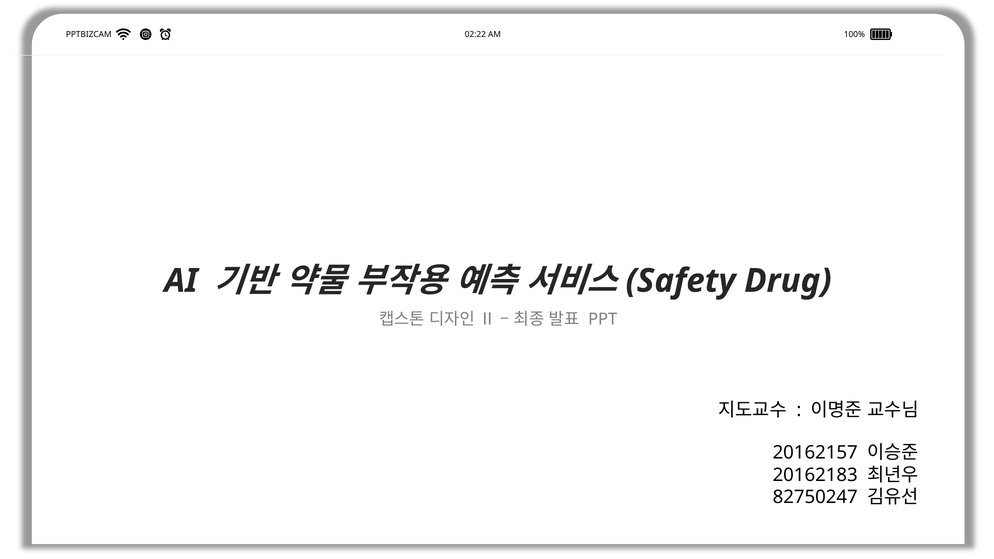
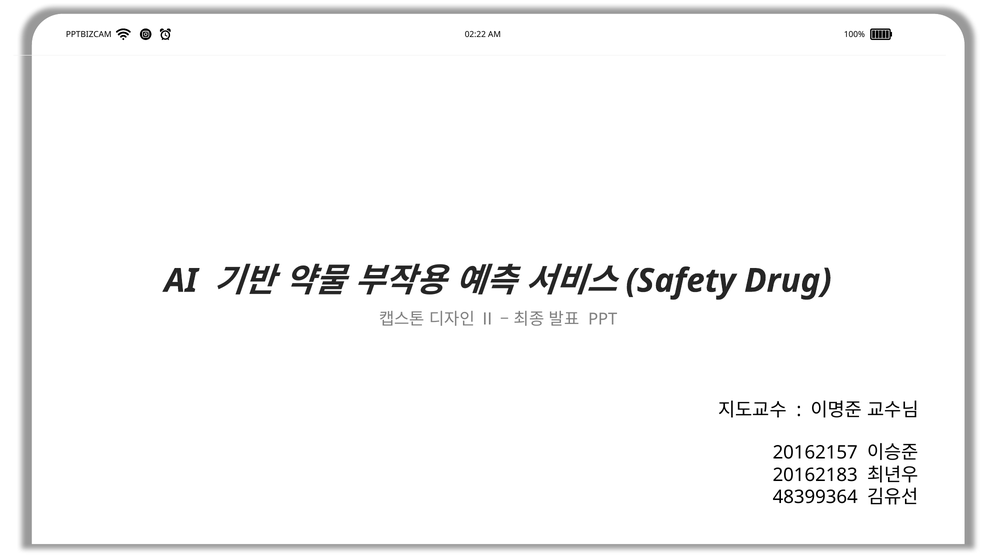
82750247: 82750247 -> 48399364
